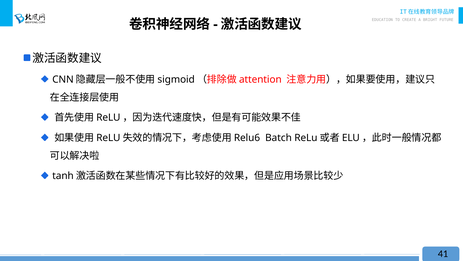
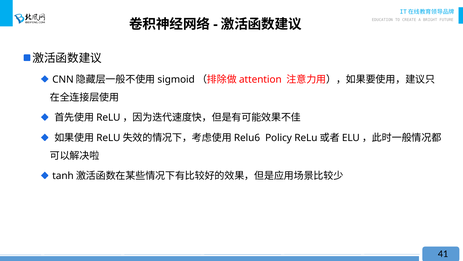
Batch: Batch -> Policy
